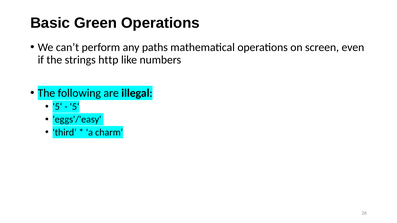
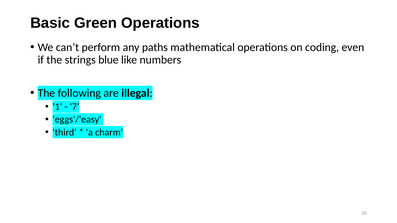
screen: screen -> coding
http: http -> blue
5‘ at (57, 107): 5‘ -> 1‘
5‘ at (75, 107): 5‘ -> 7‘
